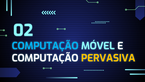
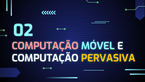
COMPUTAÇÃO at (45, 46) colour: light blue -> pink
